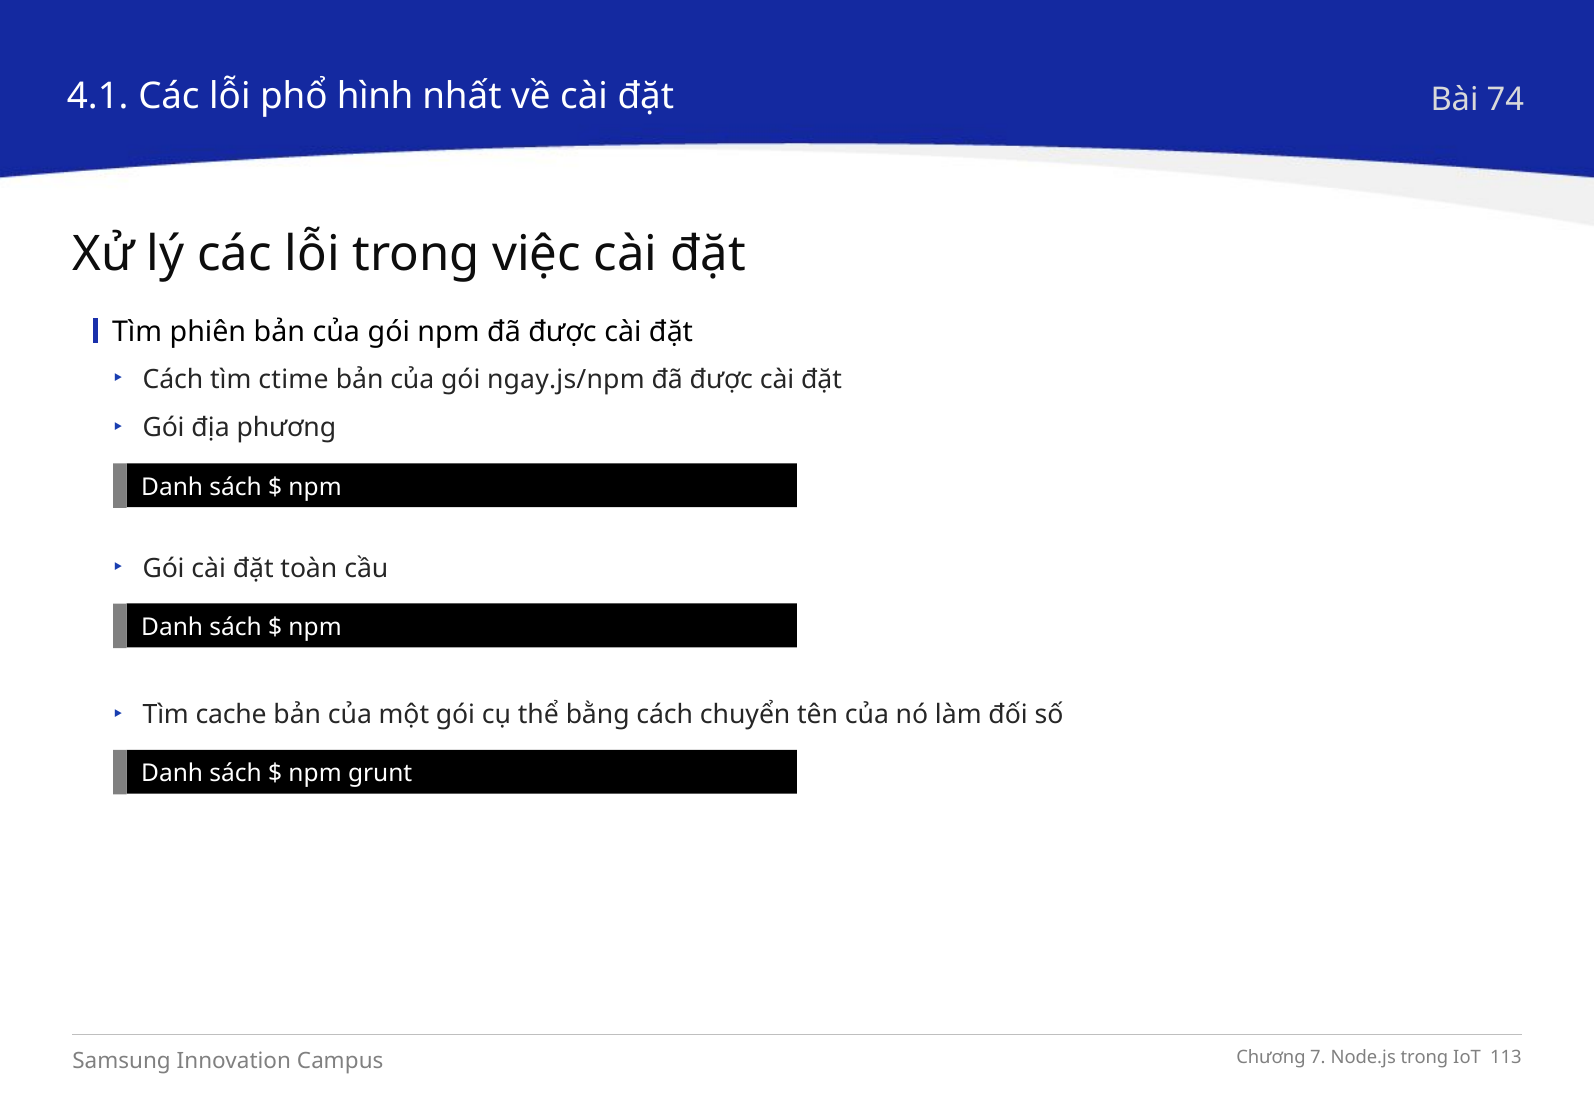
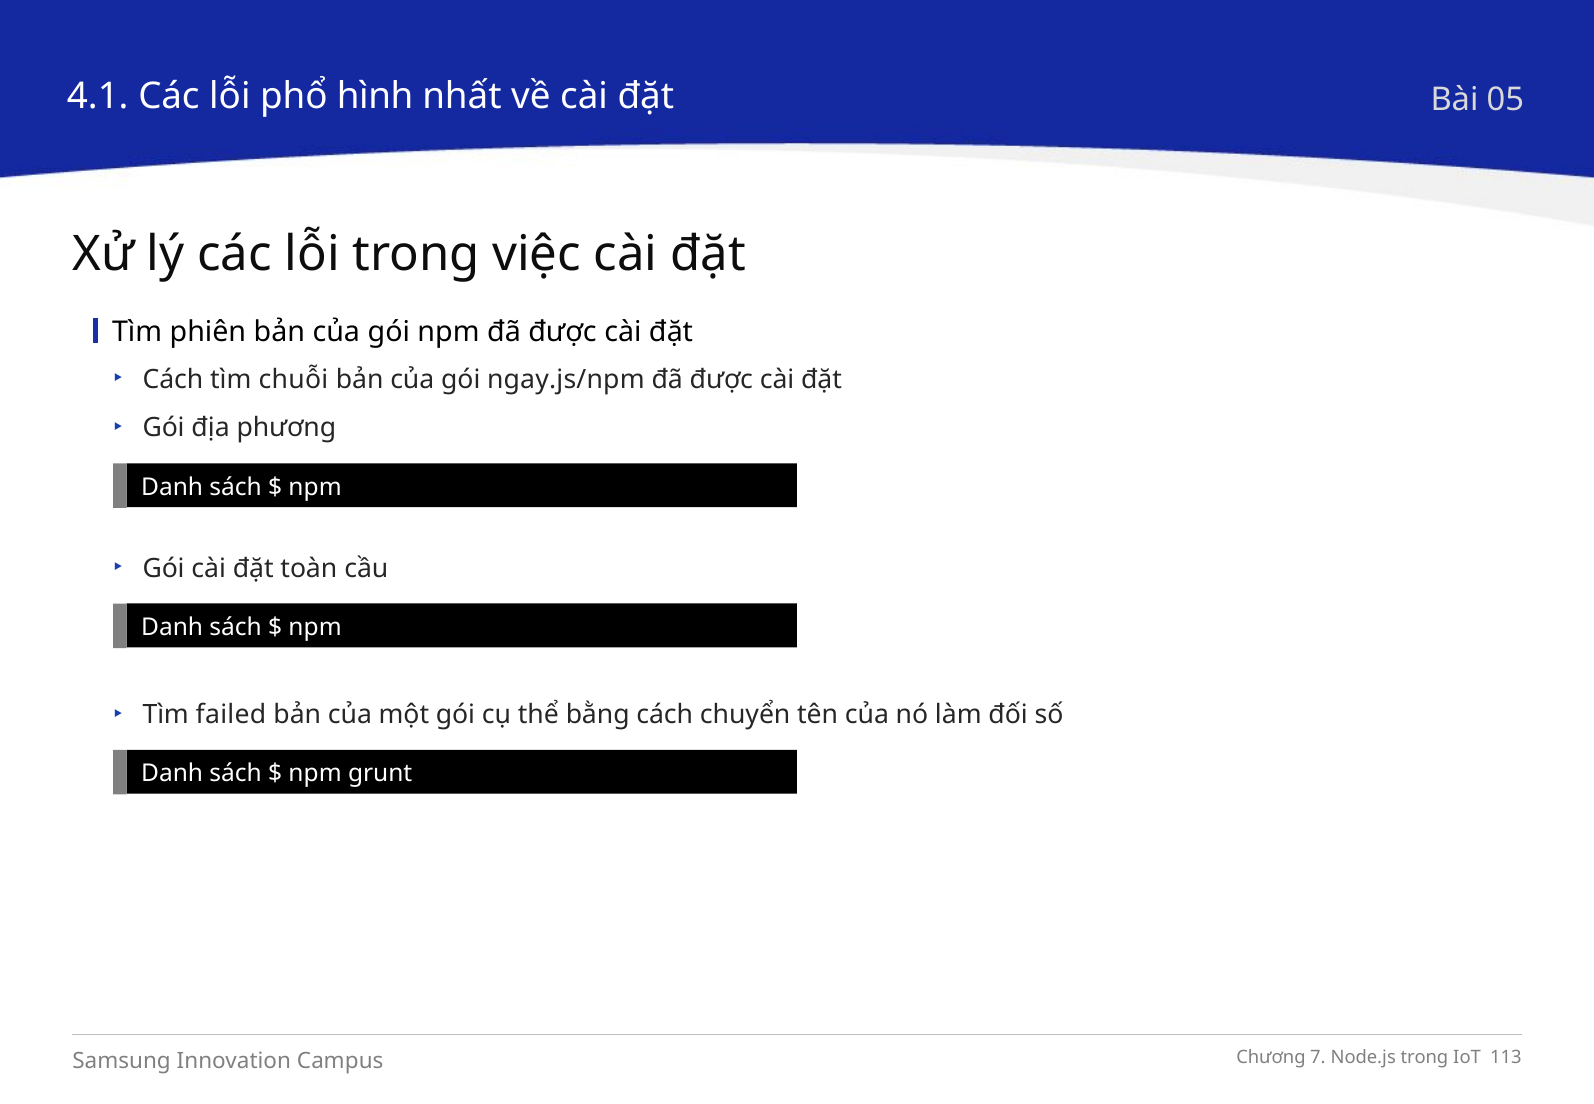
74: 74 -> 05
ctime: ctime -> chuỗi
cache: cache -> failed
